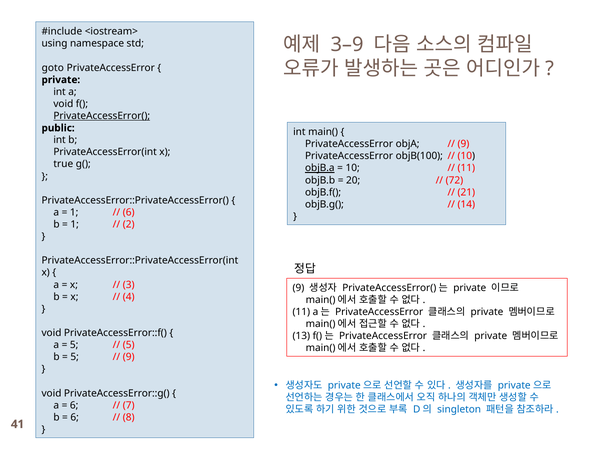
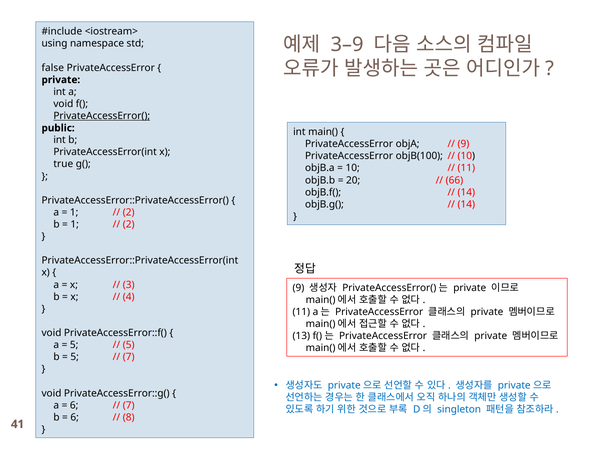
goto: goto -> false
objB.a underline: present -> none
72: 72 -> 66
21 at (466, 192): 21 -> 14
6 at (129, 213): 6 -> 2
9 at (129, 357): 9 -> 7
